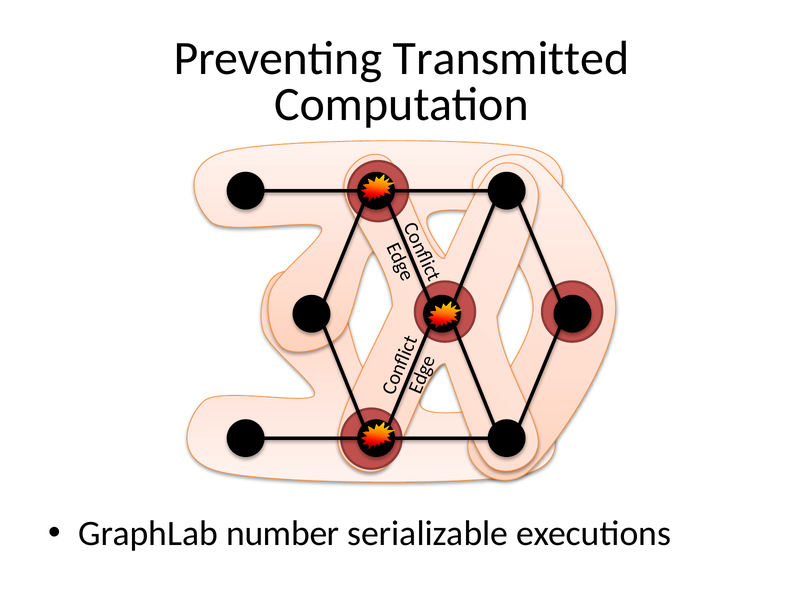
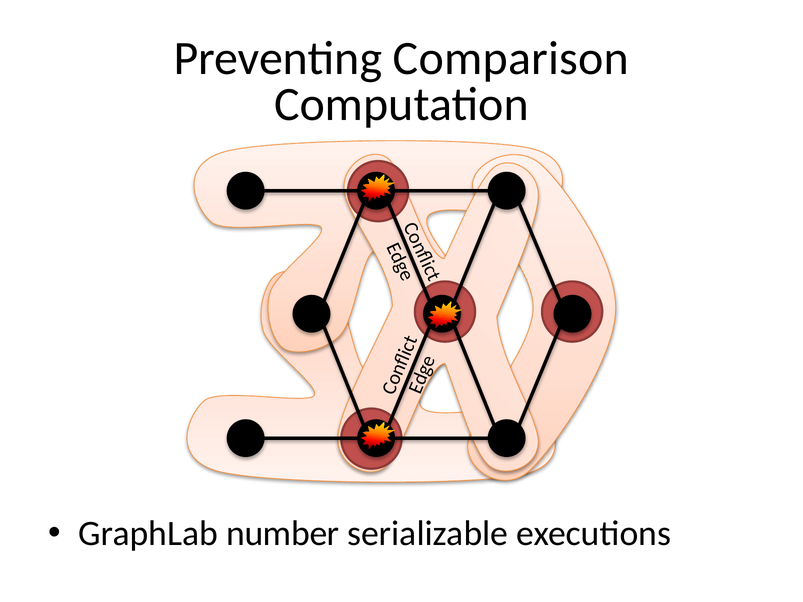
Transmitted: Transmitted -> Comparison
